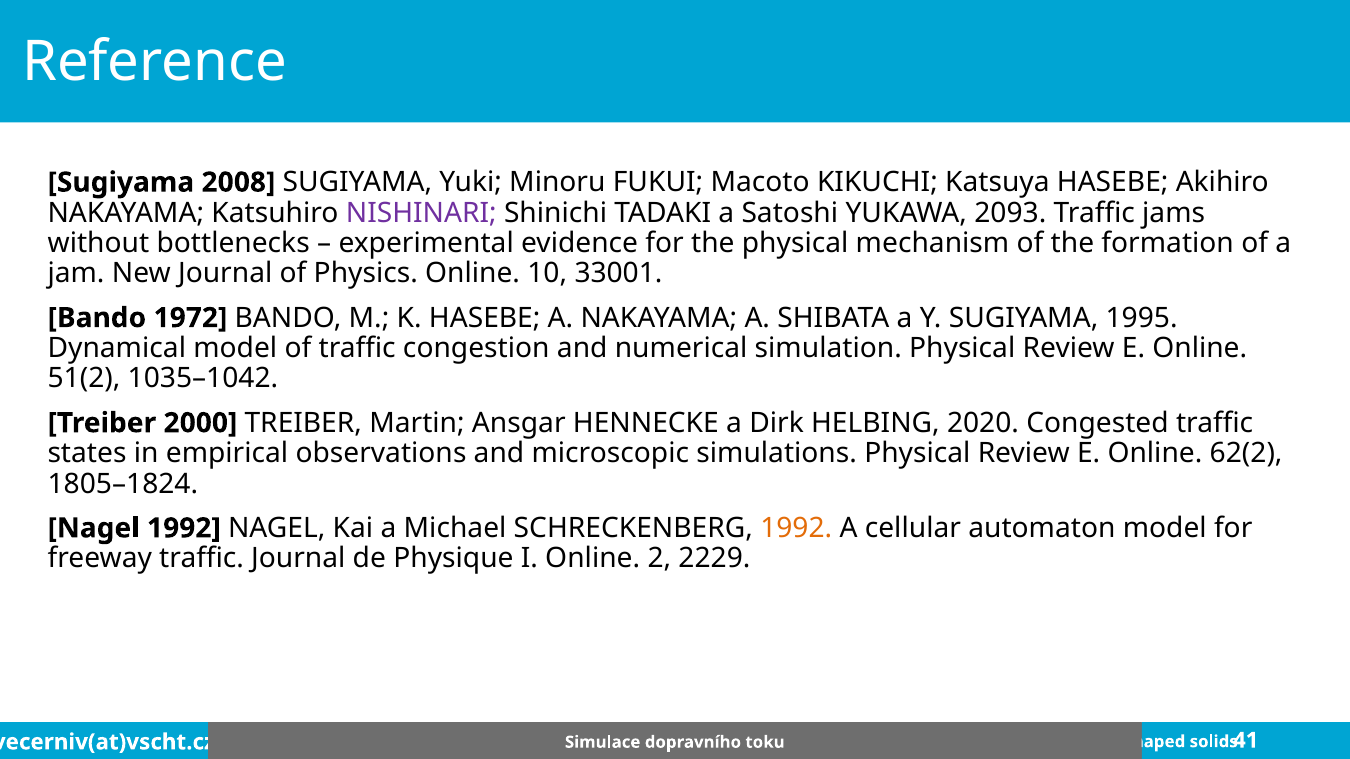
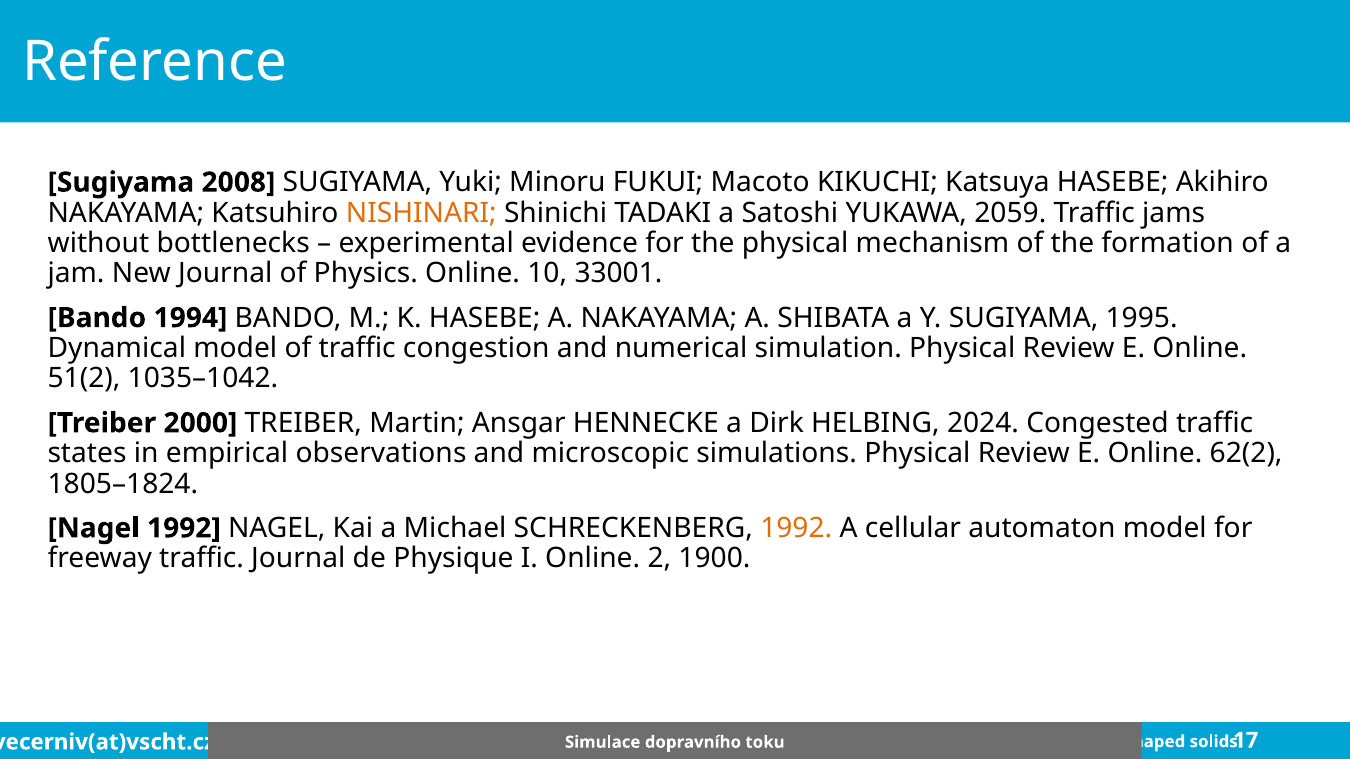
NISHINARI colour: purple -> orange
2093: 2093 -> 2059
1972: 1972 -> 1994
2020: 2020 -> 2024
2229: 2229 -> 1900
41: 41 -> 17
